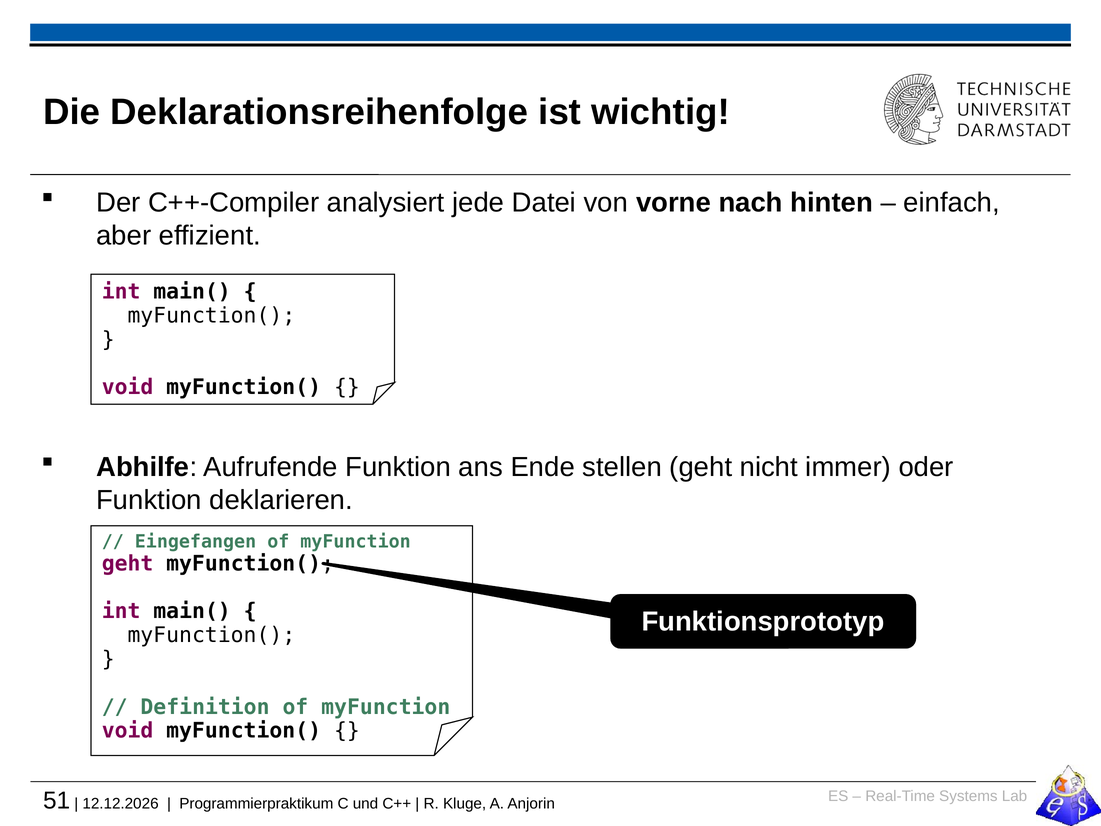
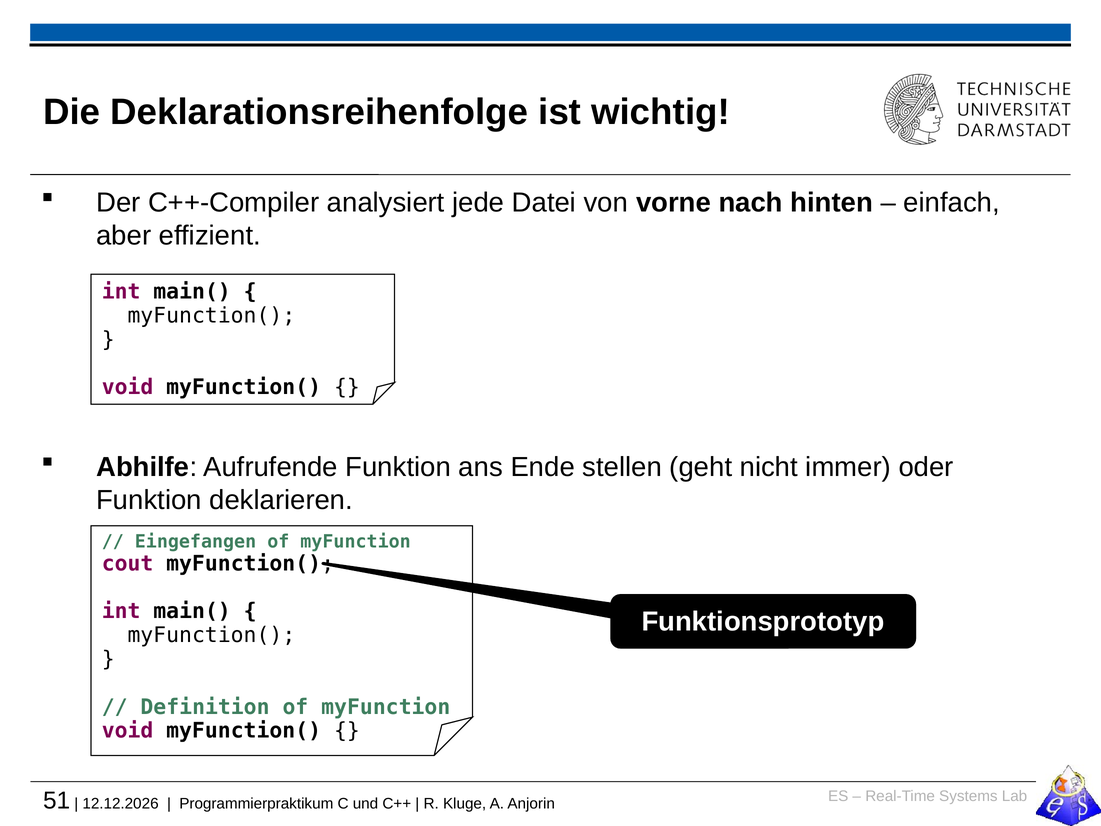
geht at (128, 563): geht -> cout
